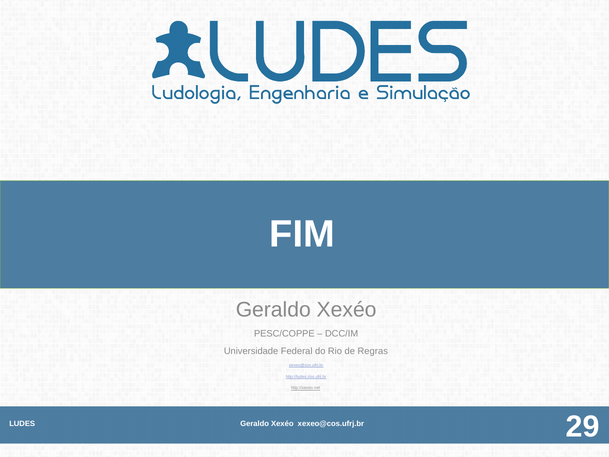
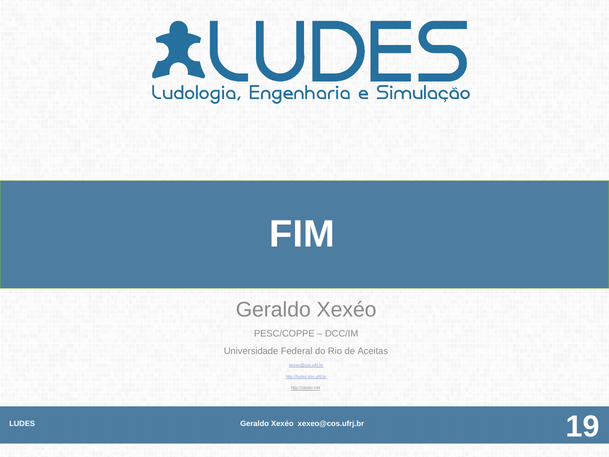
Regras: Regras -> Aceitas
29: 29 -> 19
